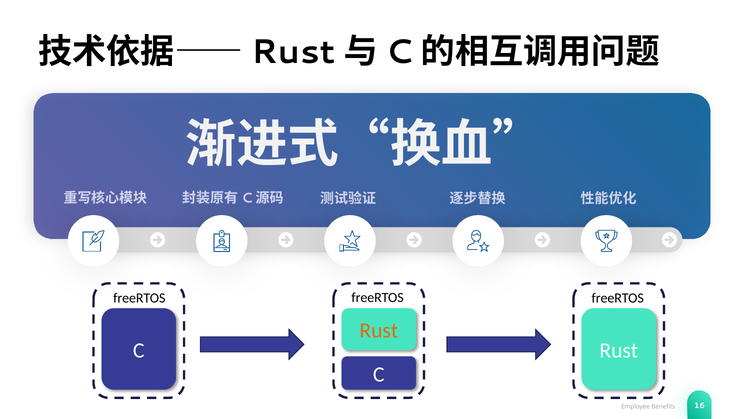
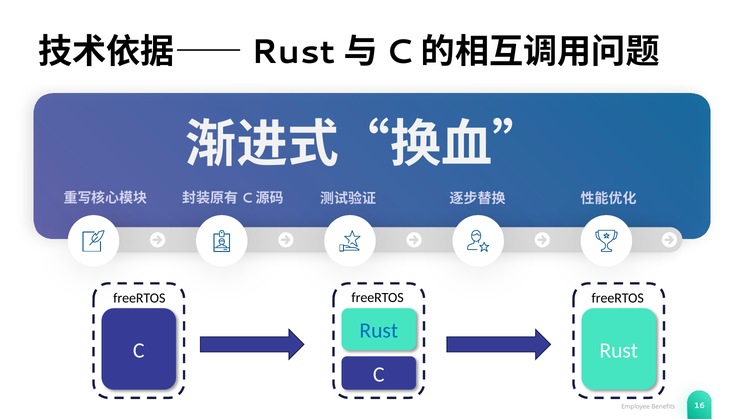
Rust at (379, 330) colour: orange -> blue
